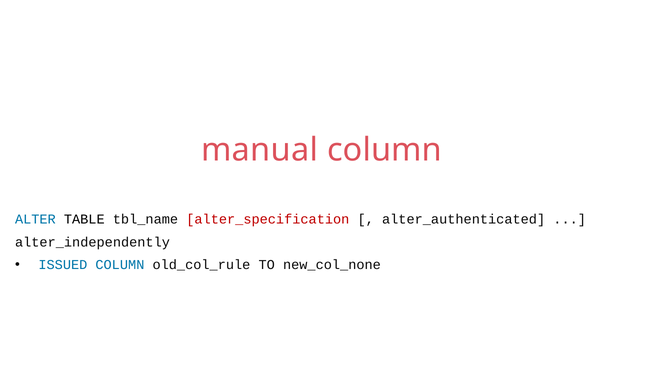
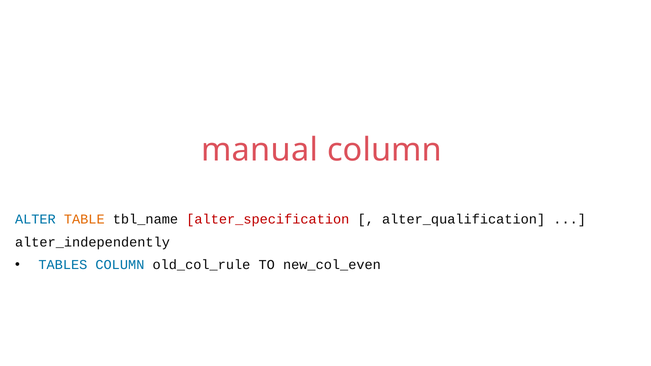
TABLE colour: black -> orange
alter_authenticated: alter_authenticated -> alter_qualification
ISSUED: ISSUED -> TABLES
new_col_none: new_col_none -> new_col_even
